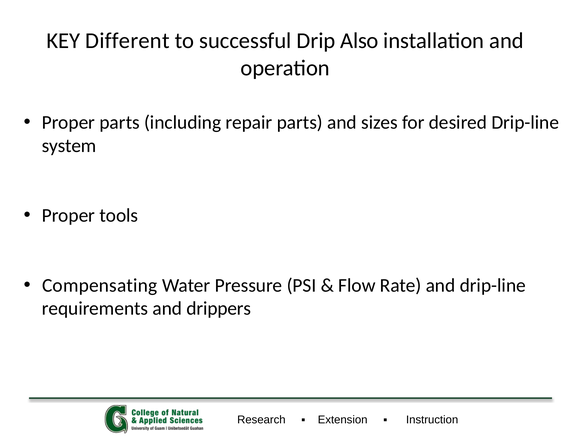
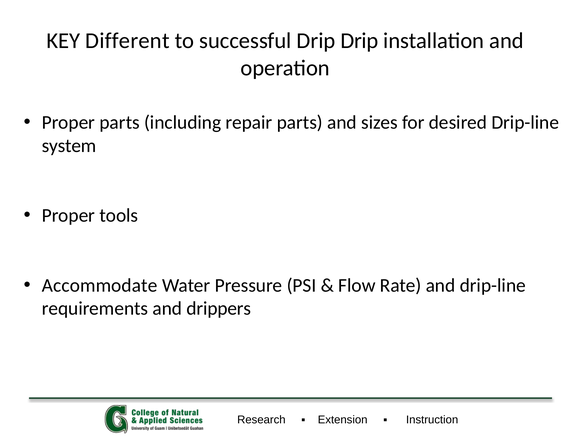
Drip Also: Also -> Drip
Compensating: Compensating -> Accommodate
